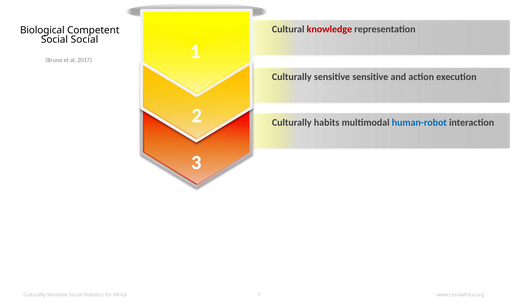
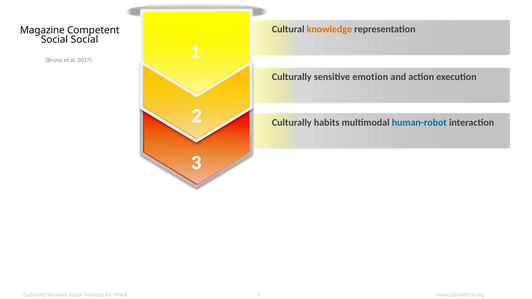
knowledge colour: red -> orange
Biological: Biological -> Magazine
sensitive sensitive: sensitive -> emotion
